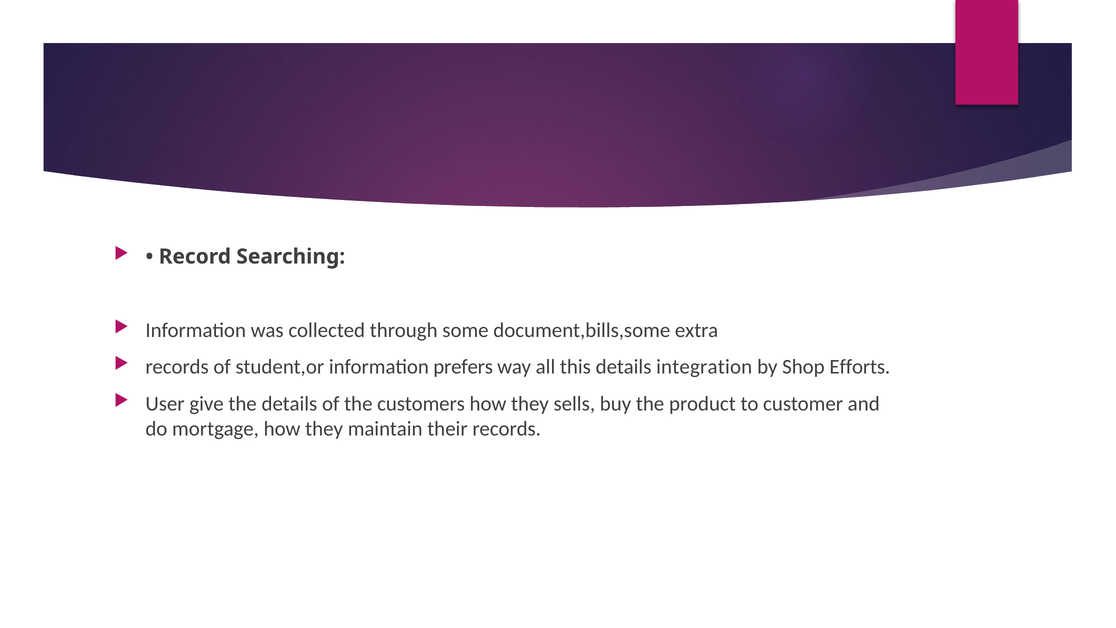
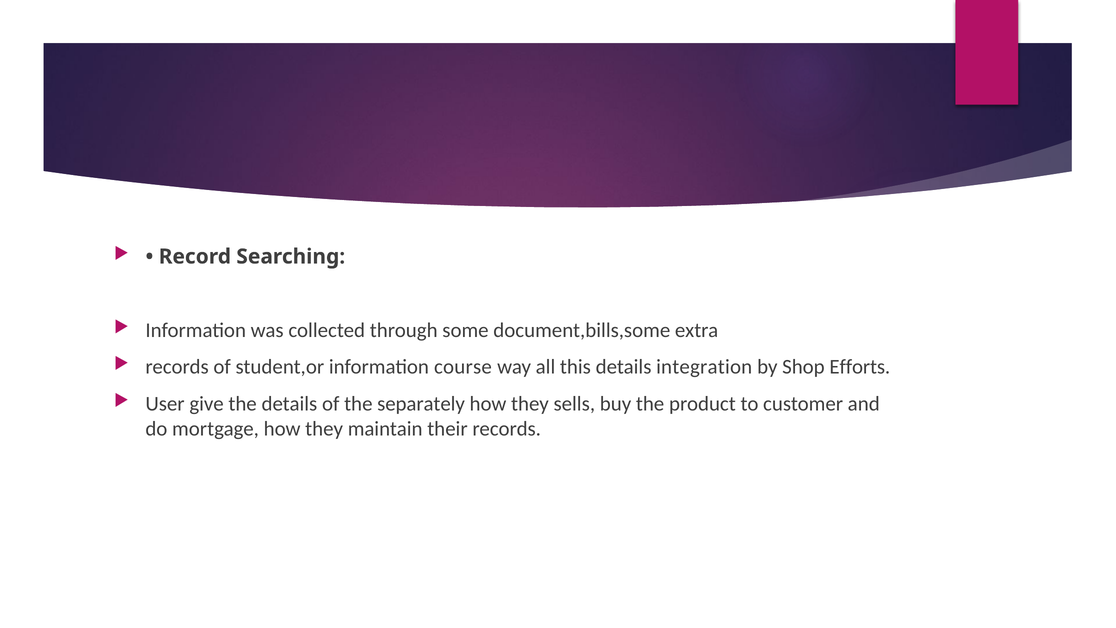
prefers: prefers -> course
customers: customers -> separately
